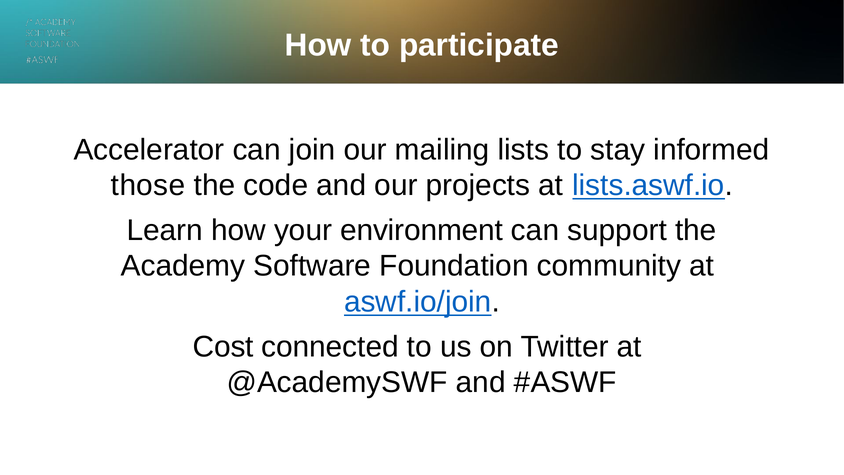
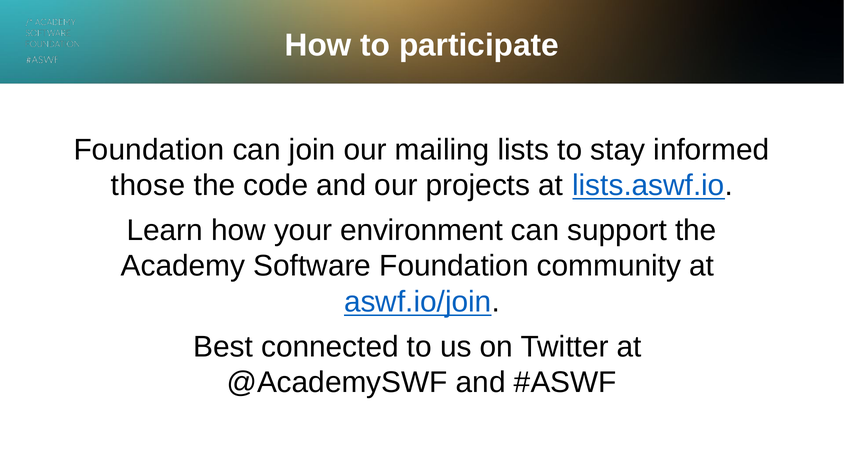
Accelerator at (149, 150): Accelerator -> Foundation
Cost: Cost -> Best
